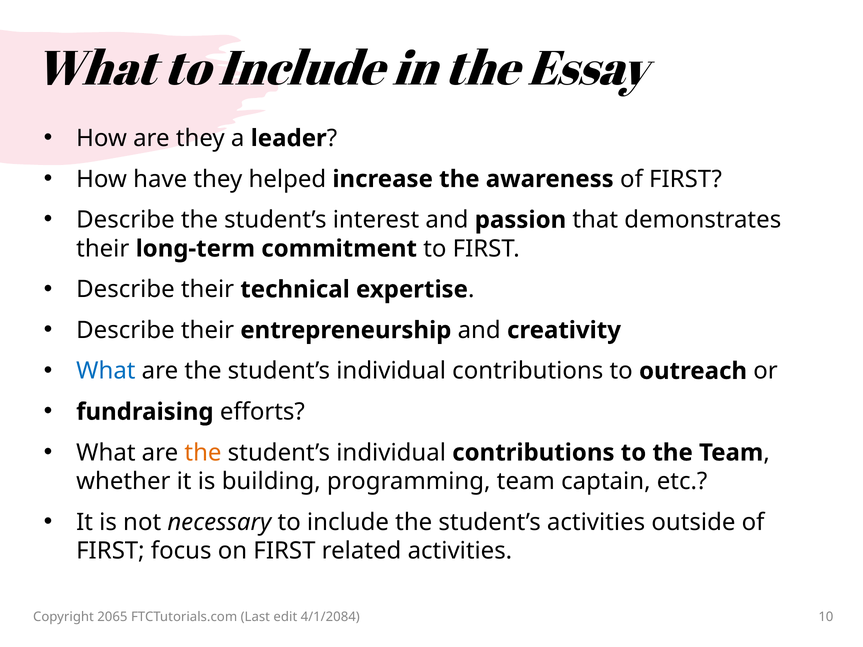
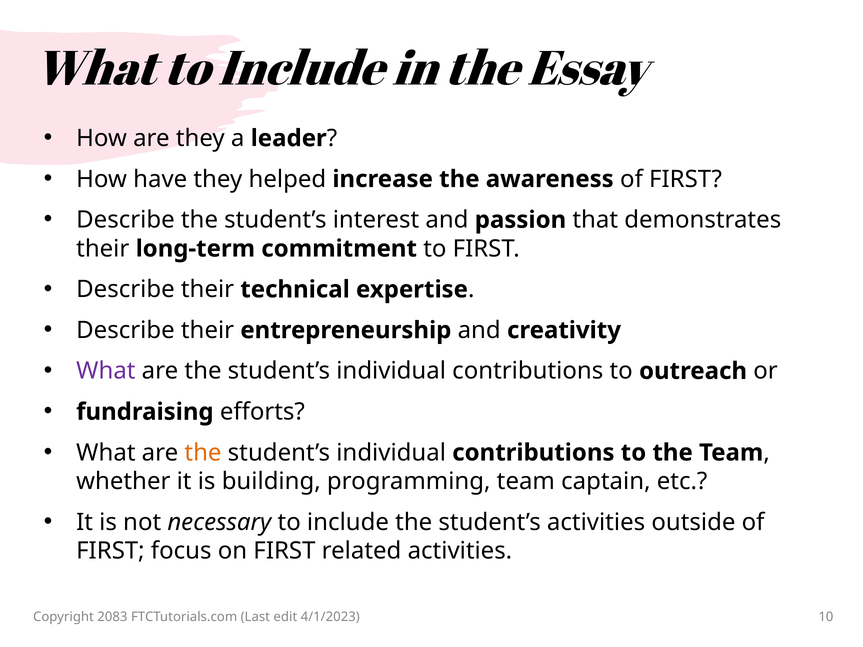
What at (106, 371) colour: blue -> purple
2065: 2065 -> 2083
4/1/2084: 4/1/2084 -> 4/1/2023
